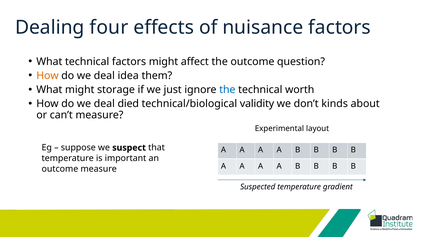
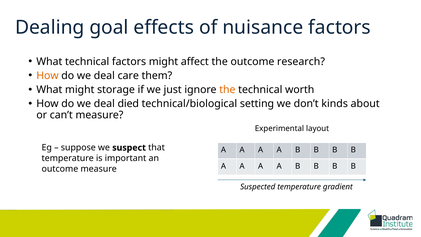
four: four -> goal
question: question -> research
idea: idea -> care
the at (227, 90) colour: blue -> orange
validity: validity -> setting
